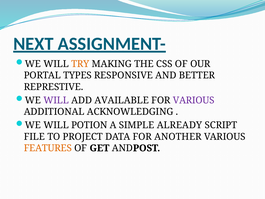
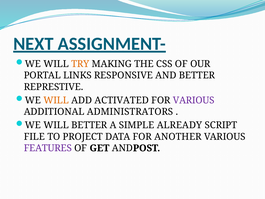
TYPES: TYPES -> LINKS
WILL at (56, 100) colour: purple -> orange
AVAILABLE: AVAILABLE -> ACTIVATED
ACKNOWLEDGING: ACKNOWLEDGING -> ADMINISTRATORS
WILL POTION: POTION -> BETTER
FEATURES colour: orange -> purple
